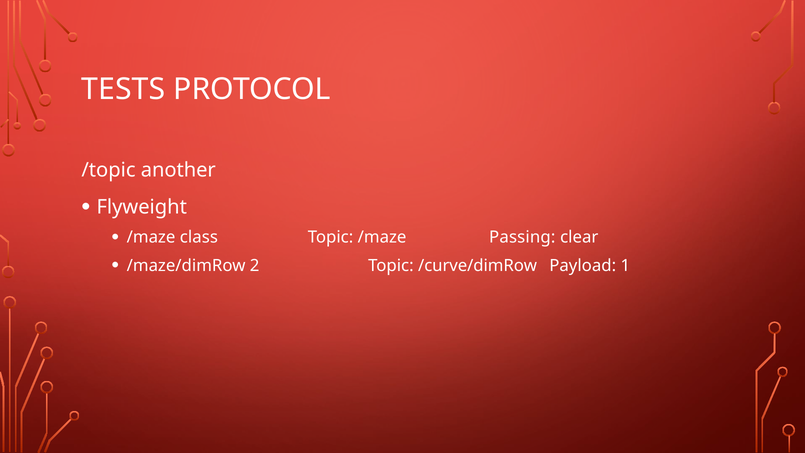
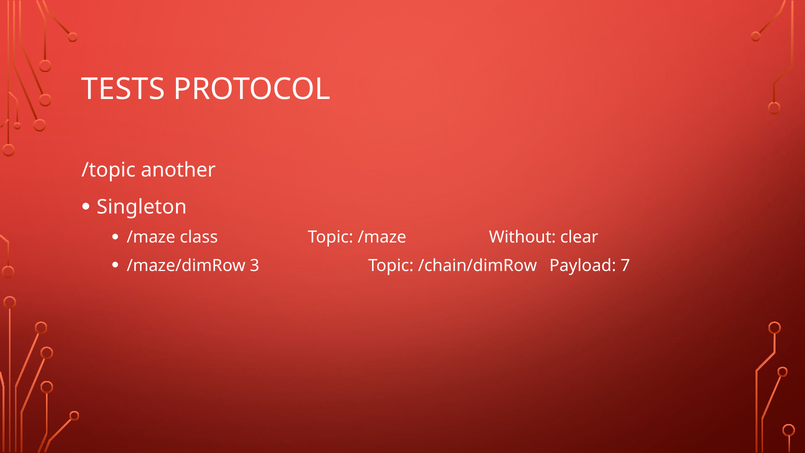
Flyweight: Flyweight -> Singleton
Passing: Passing -> Without
2: 2 -> 3
/curve/dimRow: /curve/dimRow -> /chain/dimRow
1: 1 -> 7
